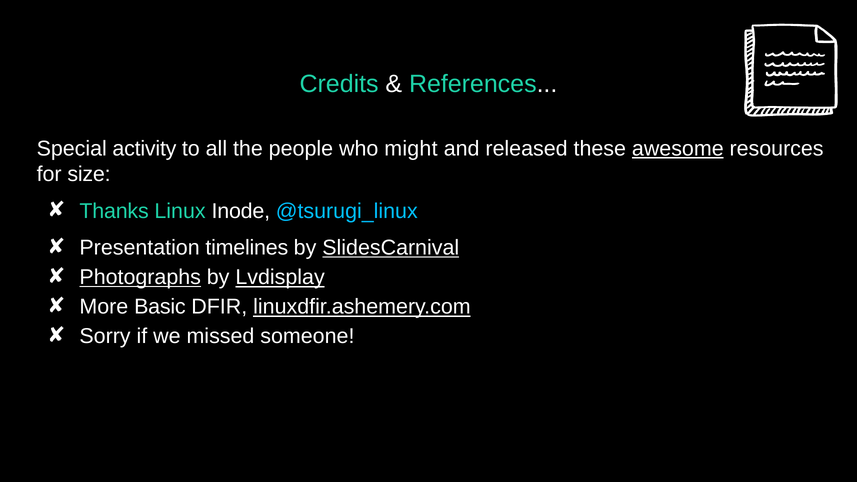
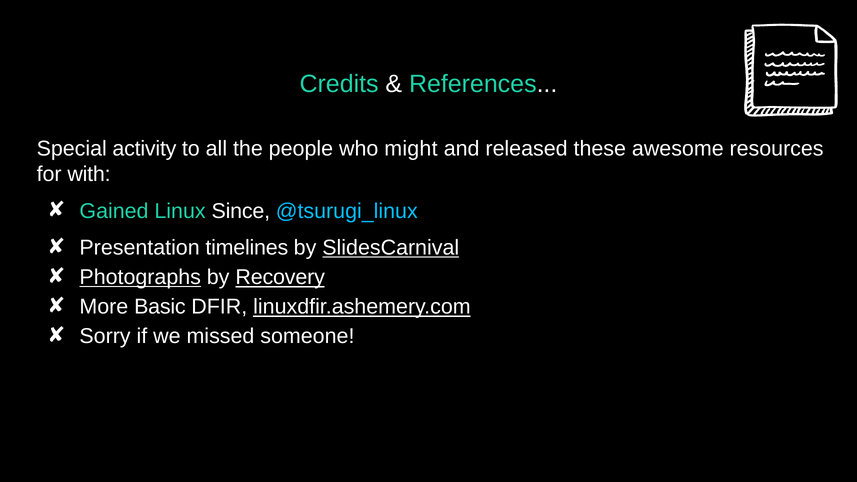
awesome underline: present -> none
size: size -> with
Thanks: Thanks -> Gained
Inode: Inode -> Since
Lvdisplay: Lvdisplay -> Recovery
